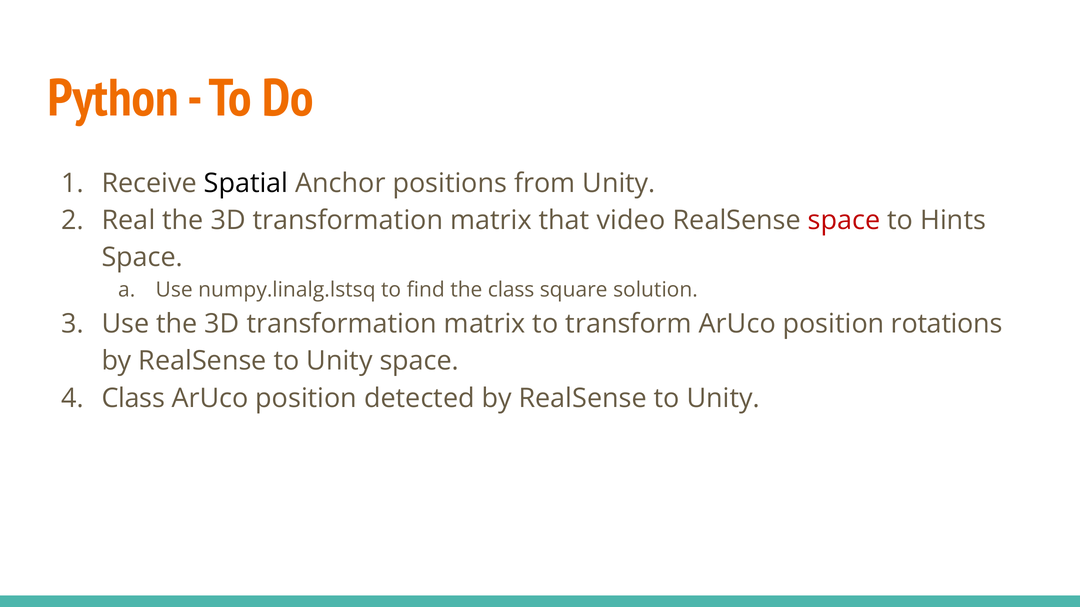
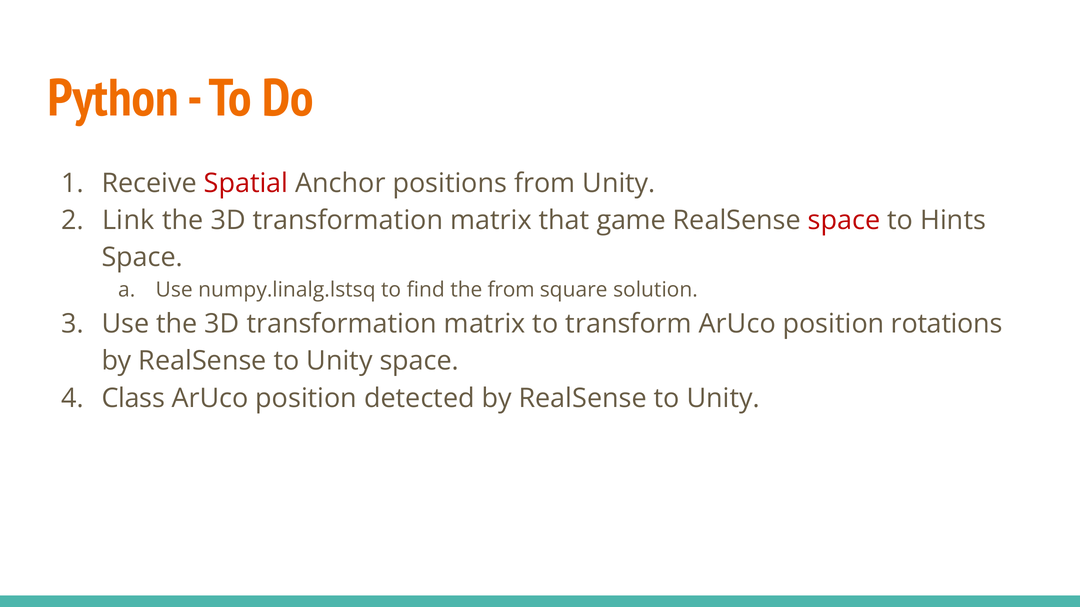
Spatial colour: black -> red
Real: Real -> Link
video: video -> game
the class: class -> from
